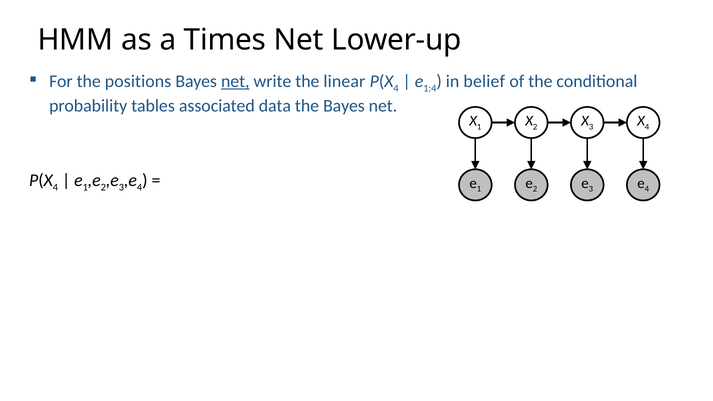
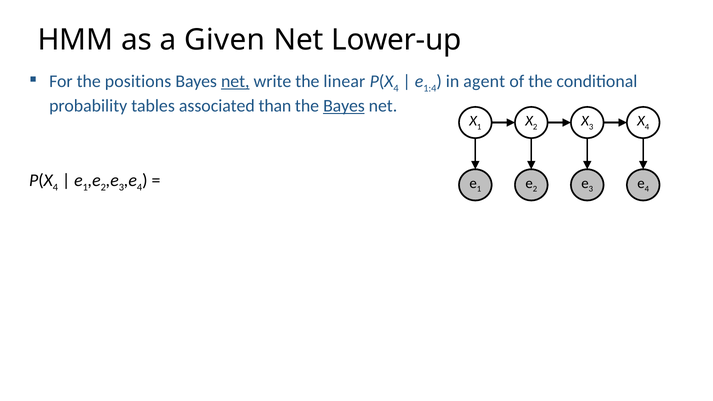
Times: Times -> Given
belief: belief -> agent
data: data -> than
Bayes at (344, 106) underline: none -> present
